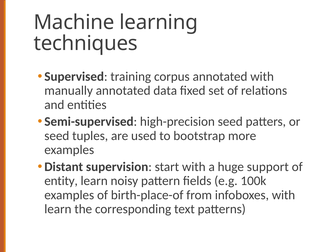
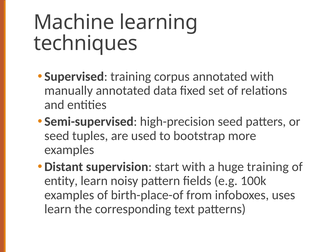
huge support: support -> training
infoboxes with: with -> uses
